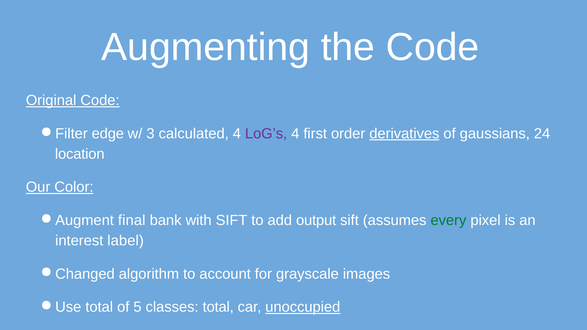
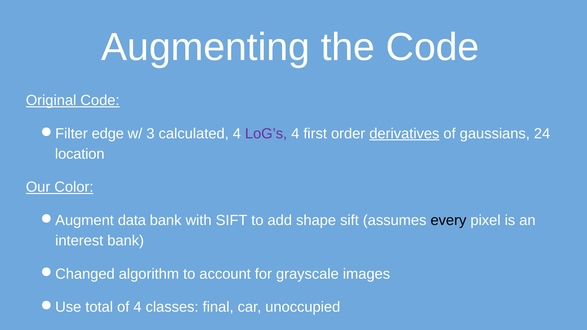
final: final -> data
output: output -> shape
every colour: green -> black
interest label: label -> bank
of 5: 5 -> 4
classes total: total -> final
unoccupied underline: present -> none
